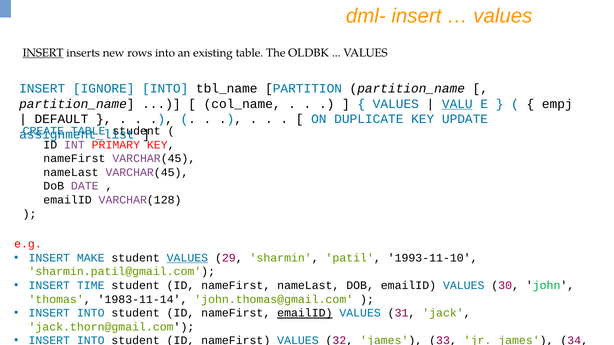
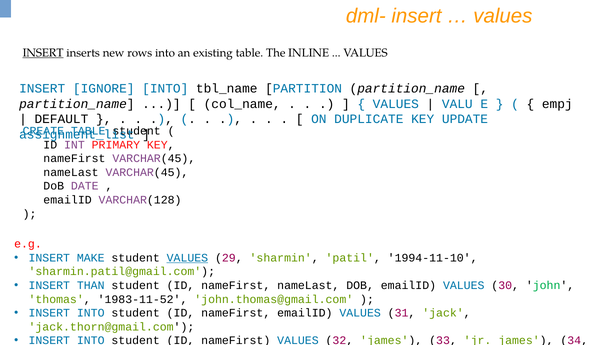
OLDBK: OLDBK -> INLINE
VALU underline: present -> none
1993-11-10: 1993-11-10 -> 1994-11-10
TIME: TIME -> THAN
1983-11-14: 1983-11-14 -> 1983-11-52
emailID at (305, 313) underline: present -> none
